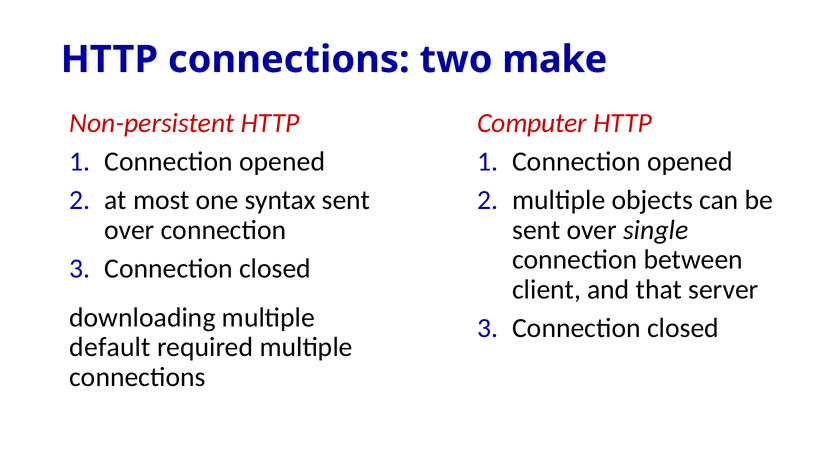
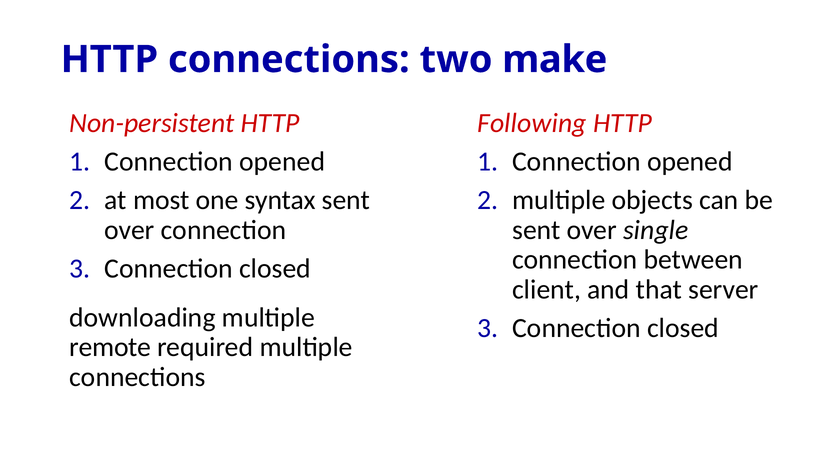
Computer: Computer -> Following
default: default -> remote
